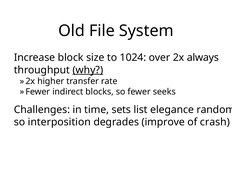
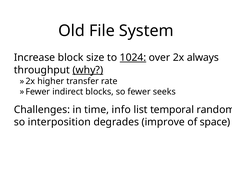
1024 underline: none -> present
sets: sets -> info
elegance: elegance -> temporal
crash: crash -> space
